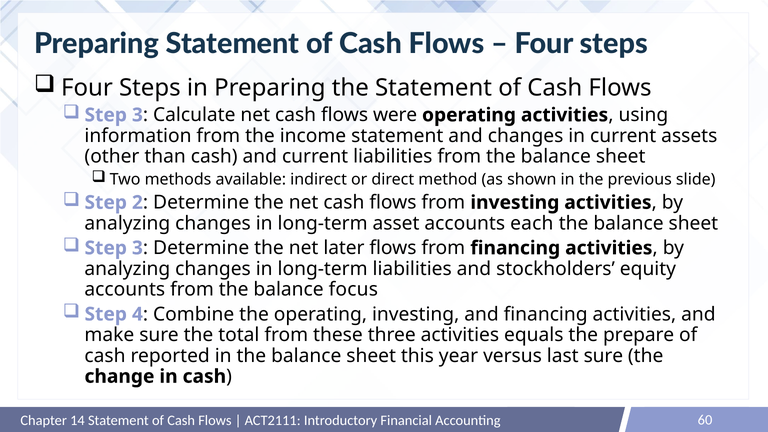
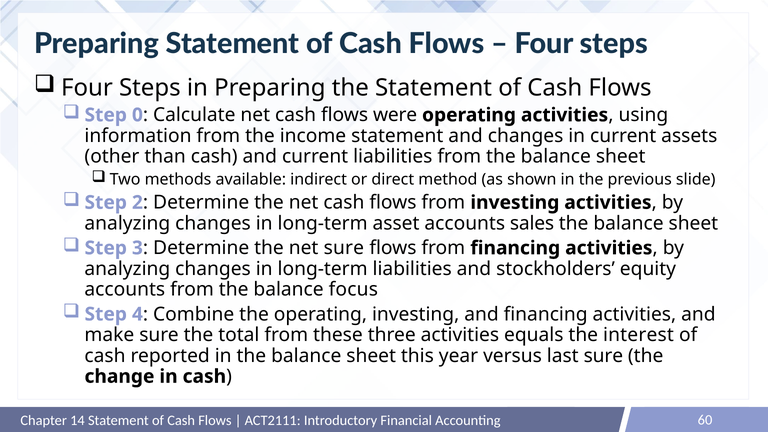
3 at (137, 115): 3 -> 0
each: each -> sales
net later: later -> sure
prepare: prepare -> interest
